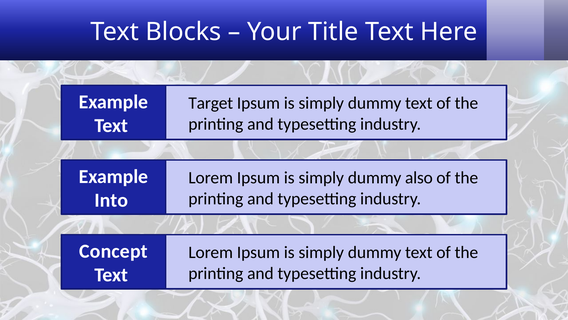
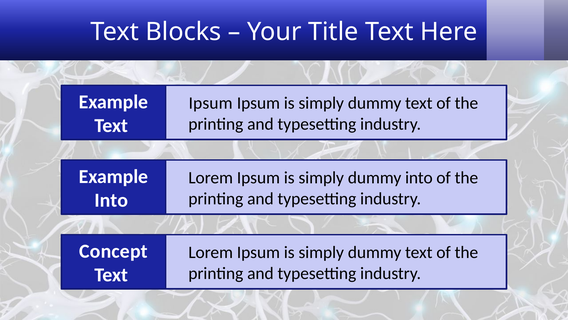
Target at (211, 103): Target -> Ipsum
dummy also: also -> into
